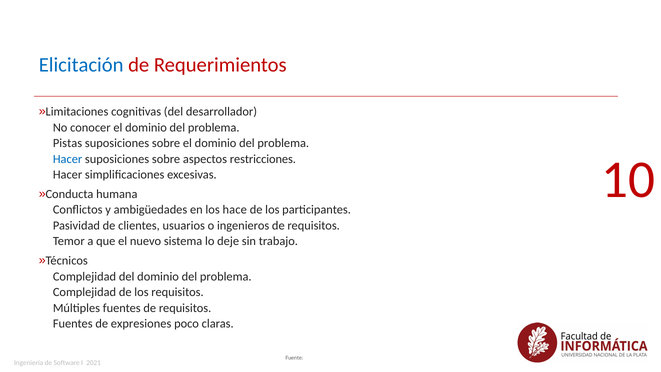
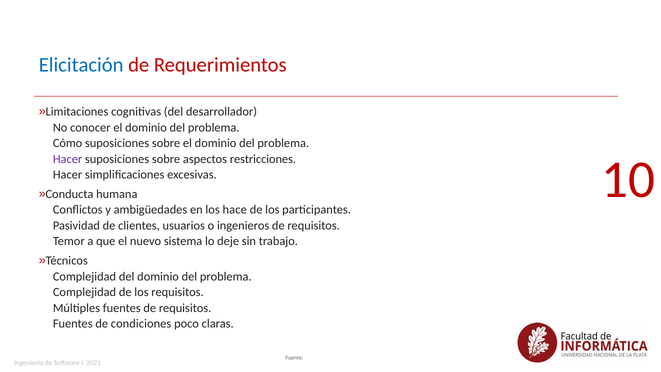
Pistas: Pistas -> Cómo
Hacer at (68, 159) colour: blue -> purple
expresiones: expresiones -> condiciones
